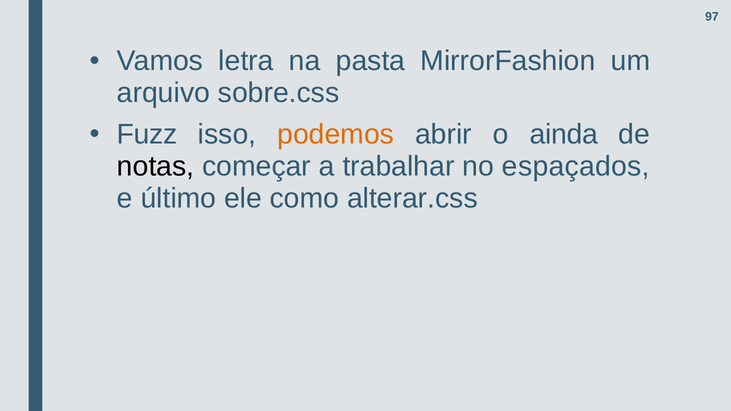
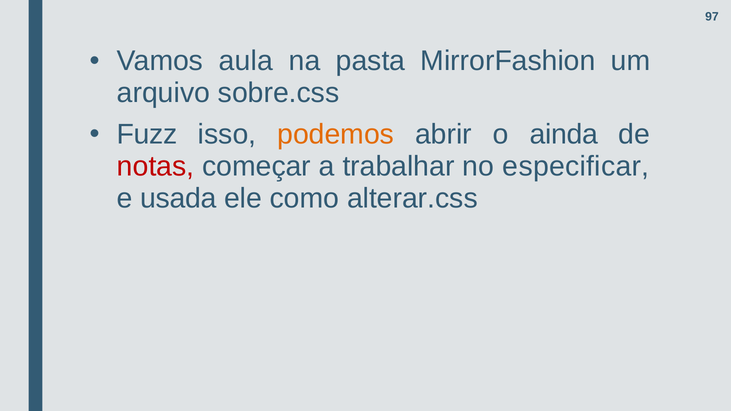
letra: letra -> aula
notas colour: black -> red
espaçados: espaçados -> especificar
último: último -> usada
